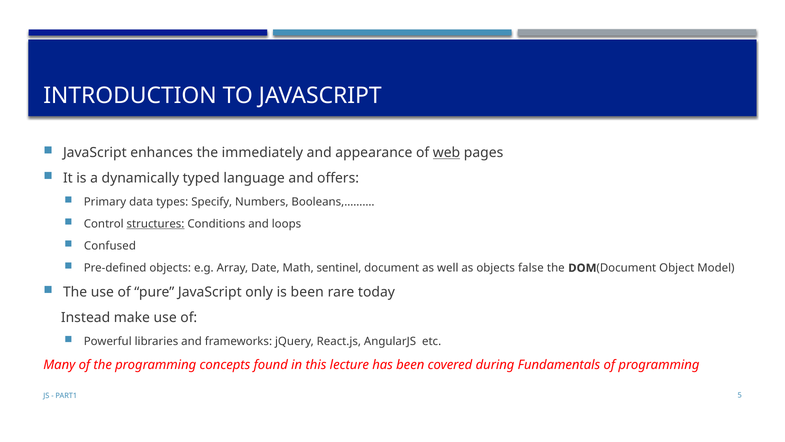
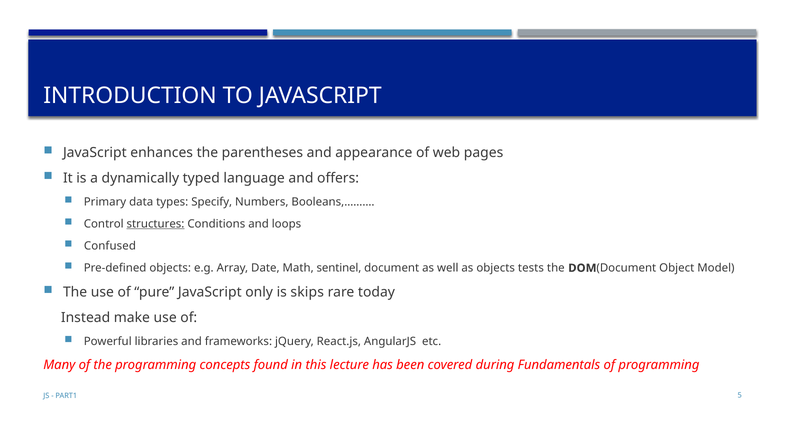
immediately: immediately -> parentheses
web underline: present -> none
false: false -> tests
is been: been -> skips
